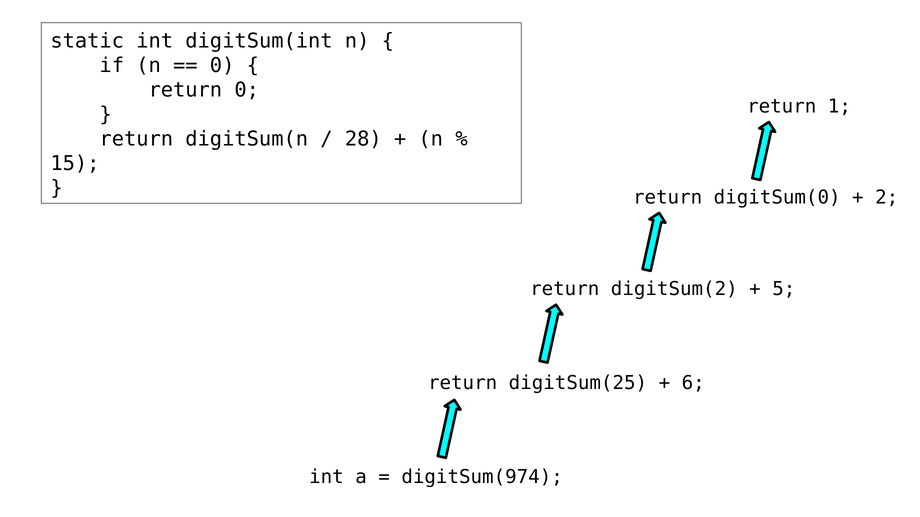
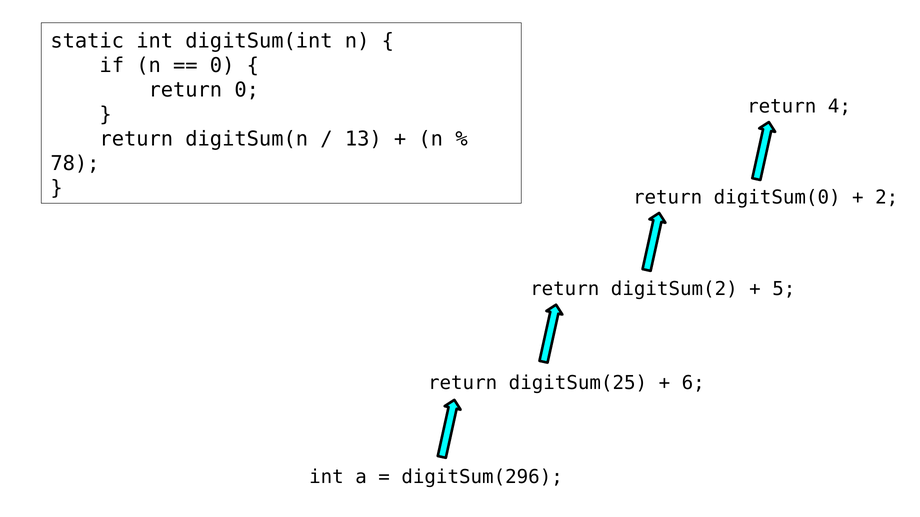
1: 1 -> 4
28: 28 -> 13
15: 15 -> 78
digitSum(974: digitSum(974 -> digitSum(296
